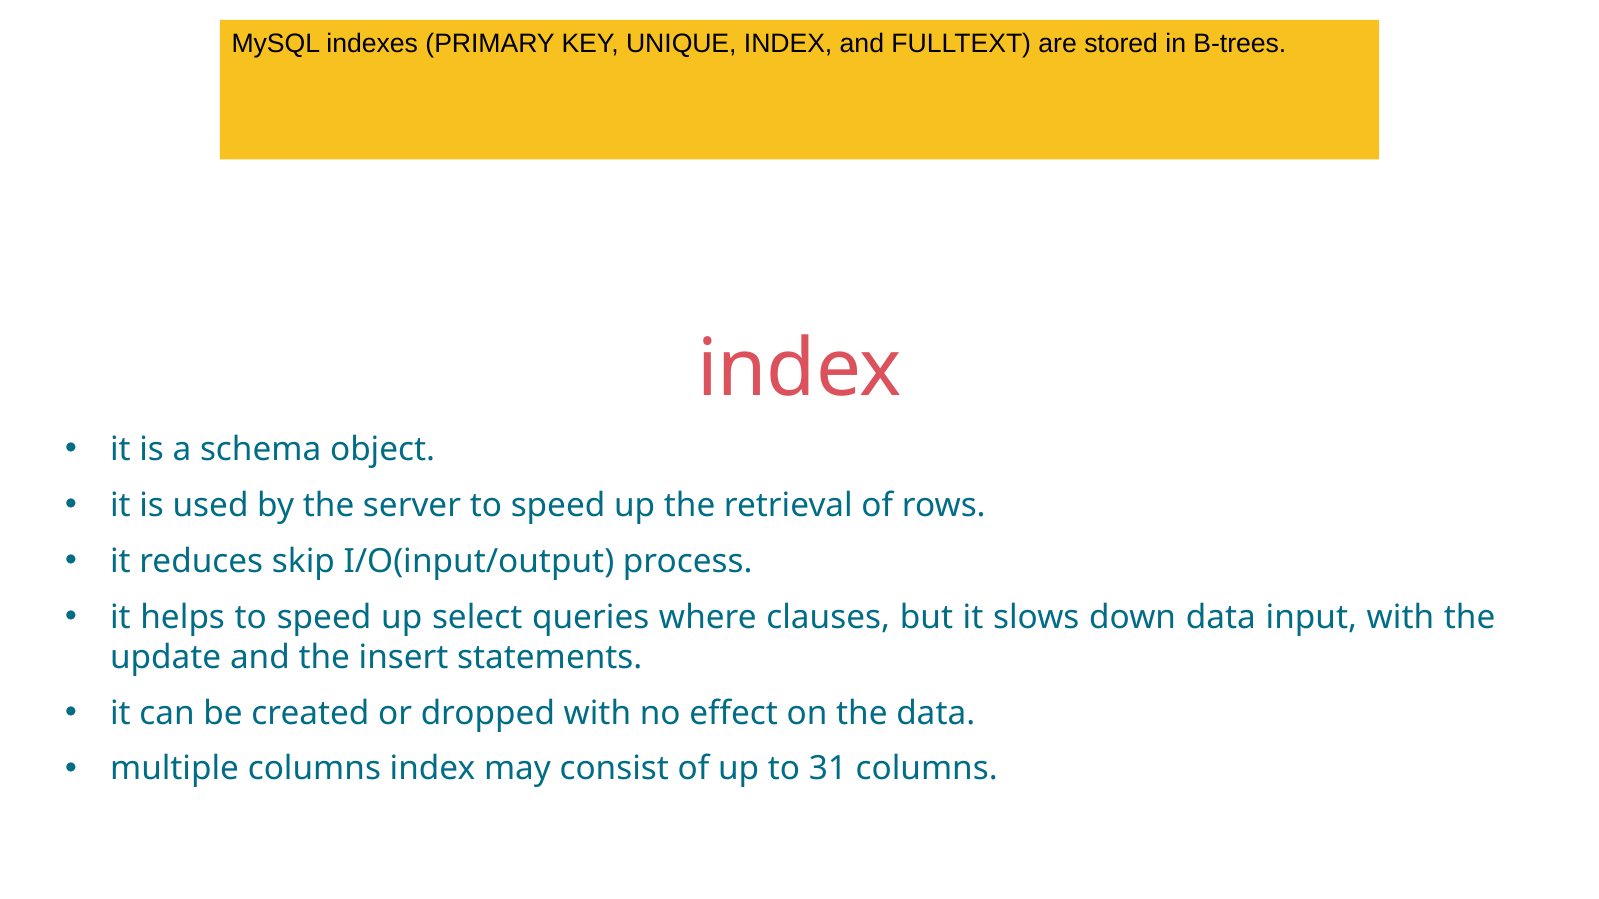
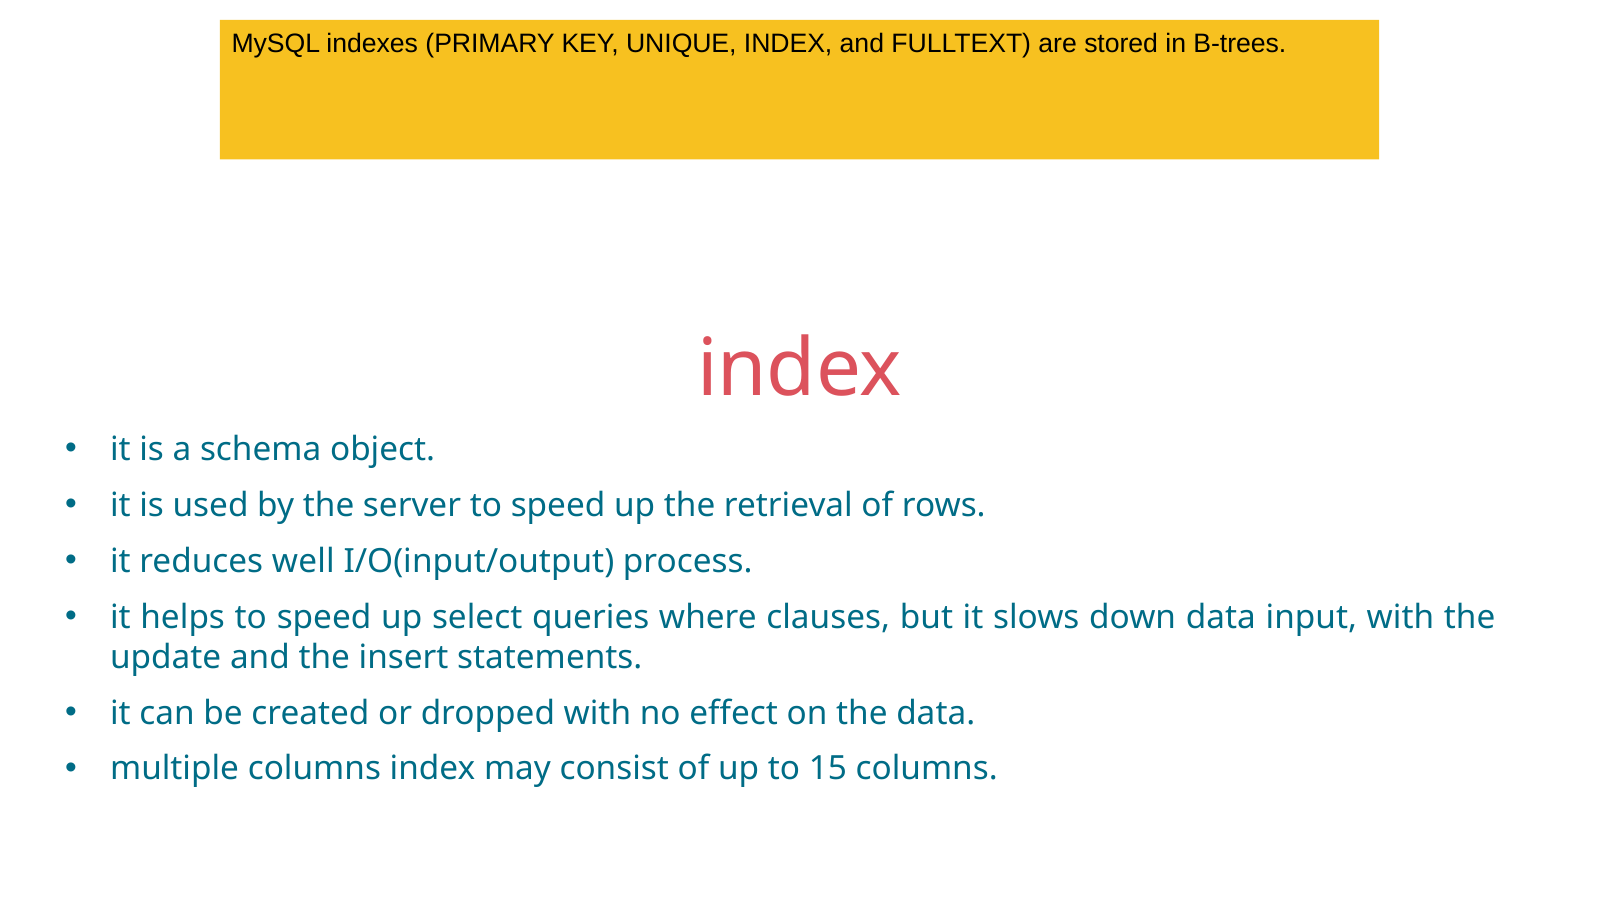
skip: skip -> well
31: 31 -> 15
